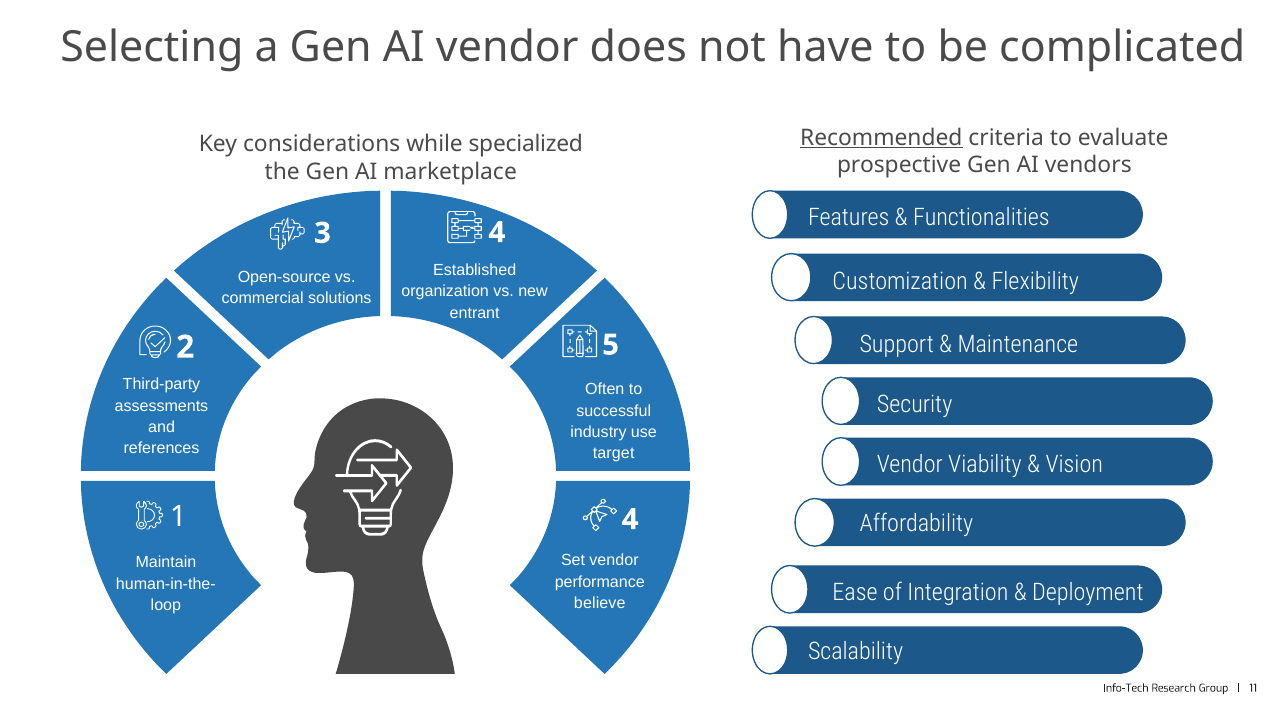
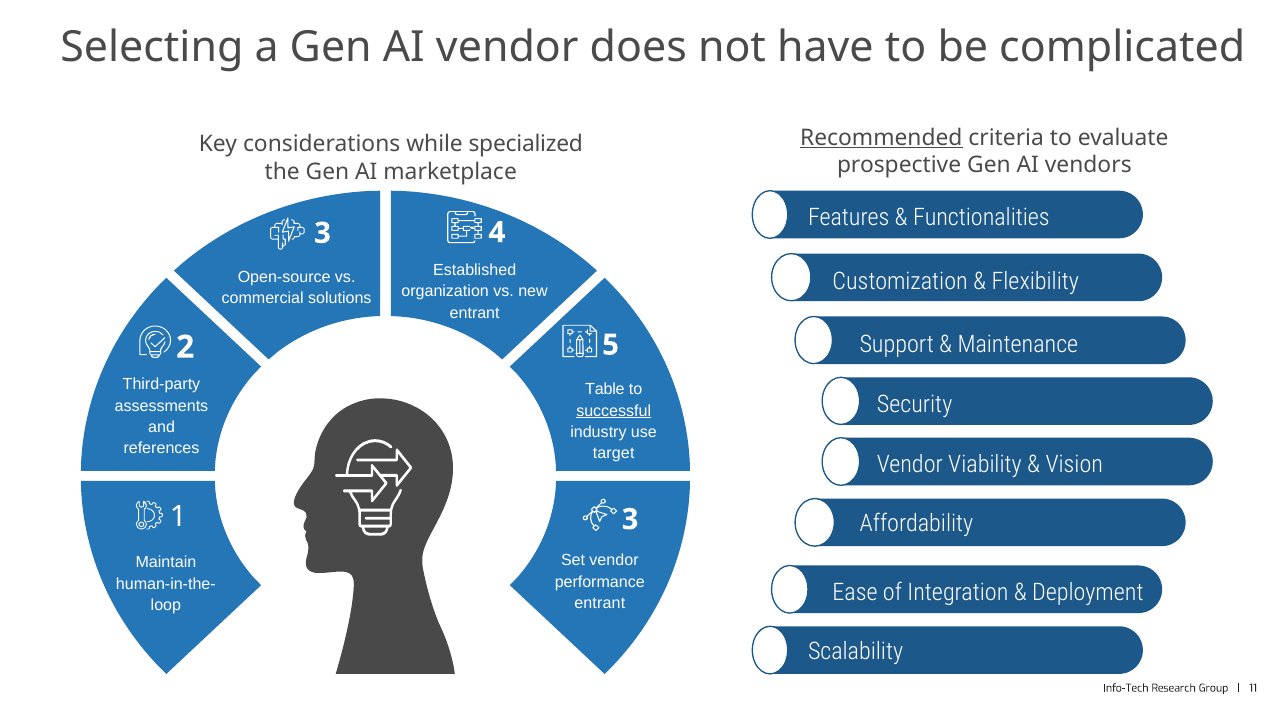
Often: Often -> Table
successful underline: none -> present
1 4: 4 -> 3
believe at (600, 603): believe -> entrant
